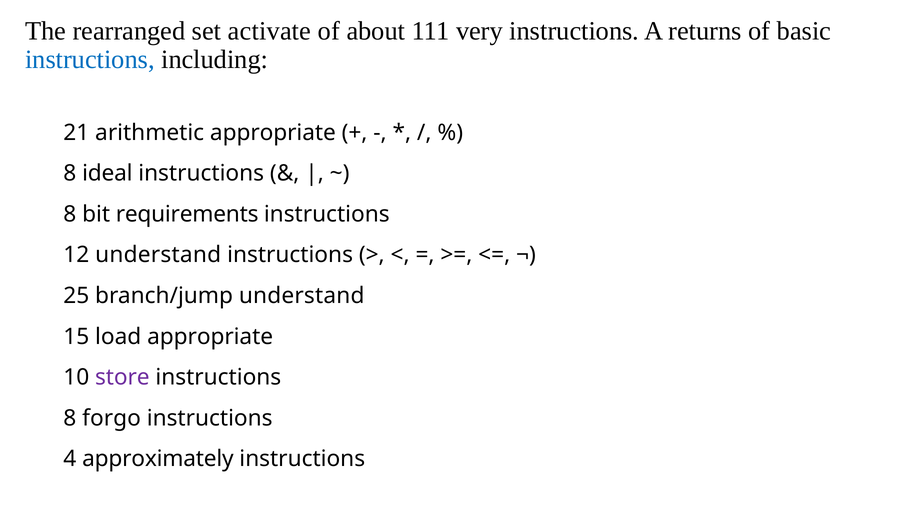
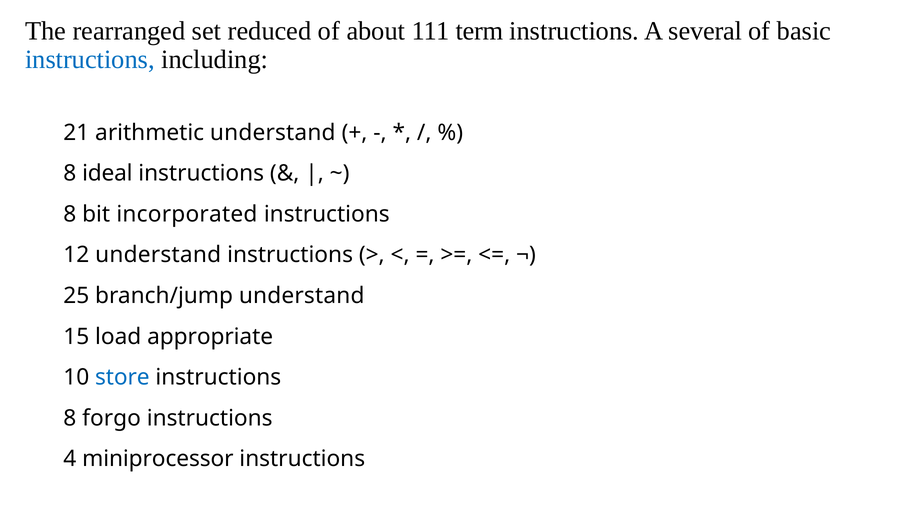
activate: activate -> reduced
very: very -> term
returns: returns -> several
arithmetic appropriate: appropriate -> understand
requirements: requirements -> incorporated
store colour: purple -> blue
approximately: approximately -> miniprocessor
